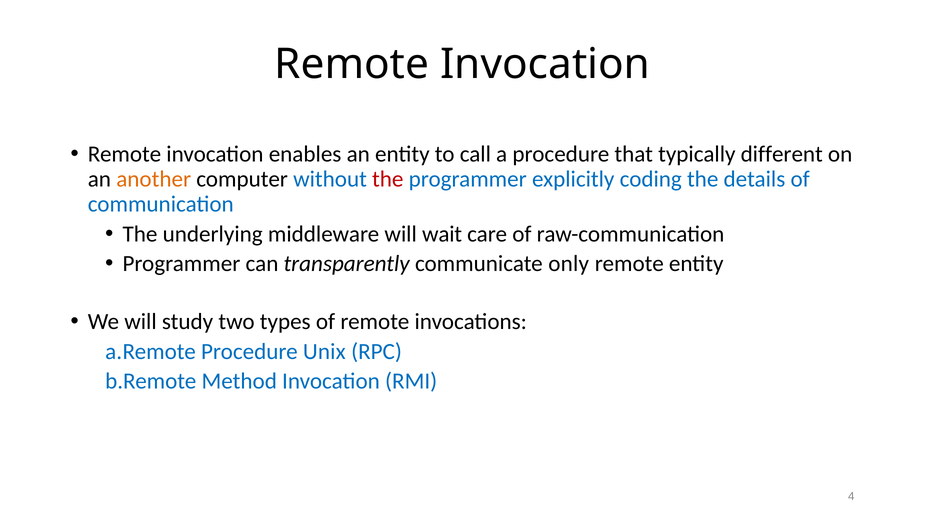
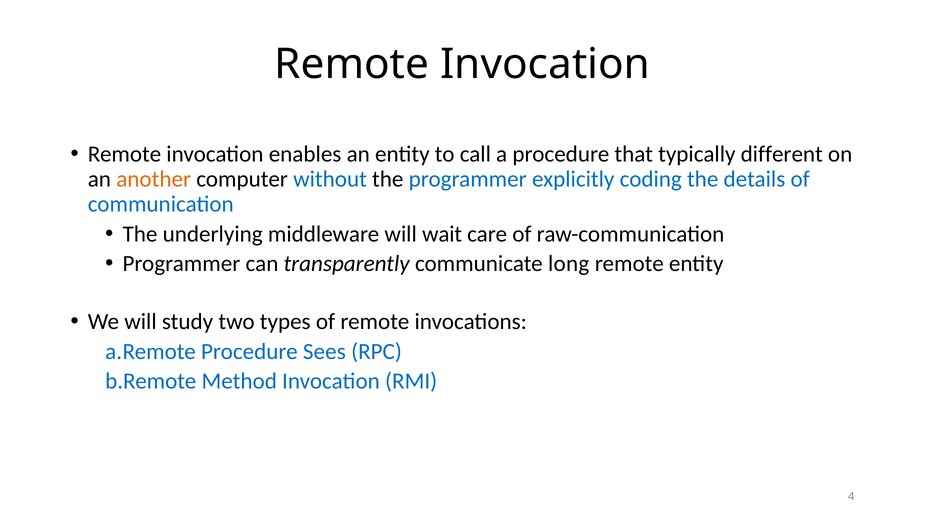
the at (388, 179) colour: red -> black
only: only -> long
Unix: Unix -> Sees
